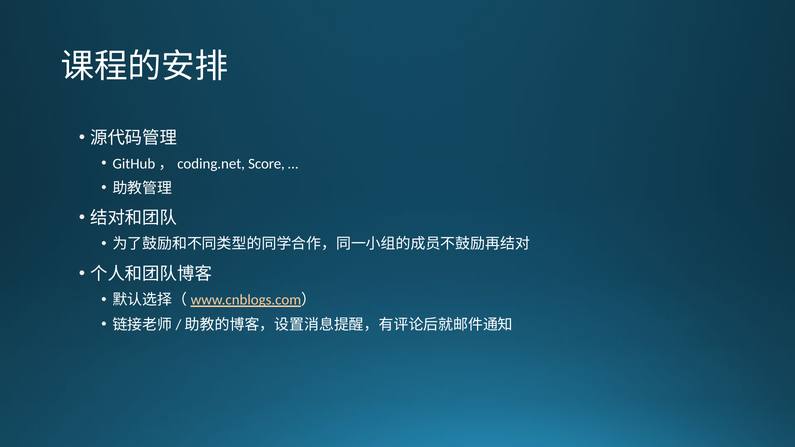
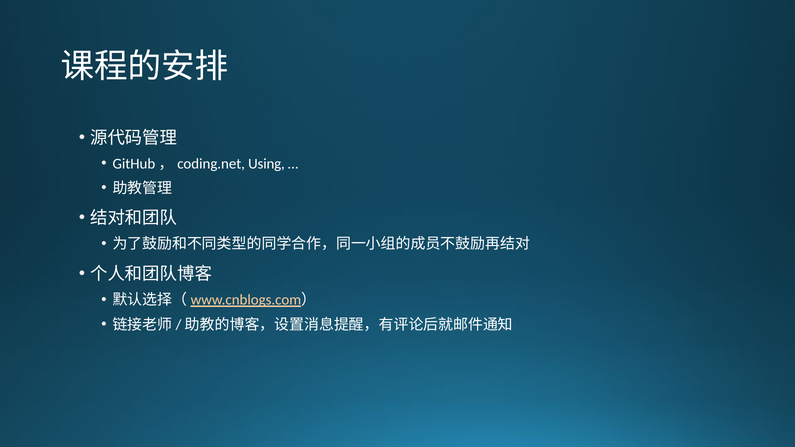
Score: Score -> Using
